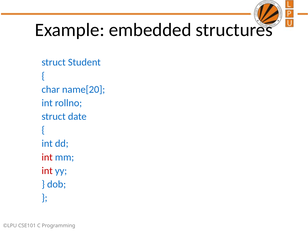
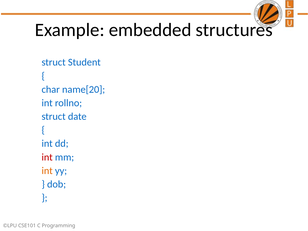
int at (47, 171) colour: red -> orange
